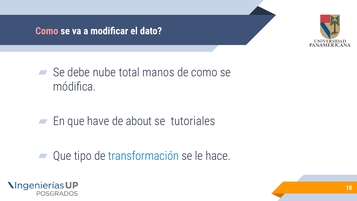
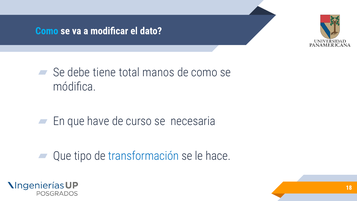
Como at (47, 31) colour: pink -> light blue
nube: nube -> tiene
about: about -> curso
tutoriales: tutoriales -> necesaria
